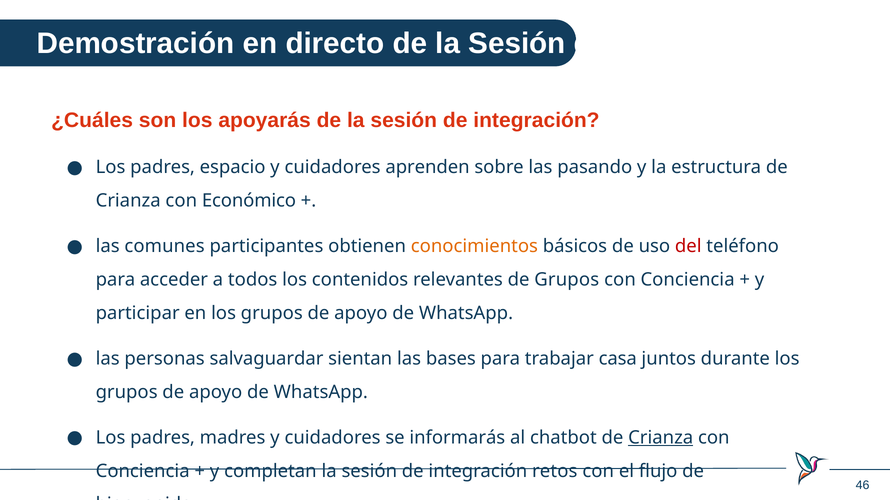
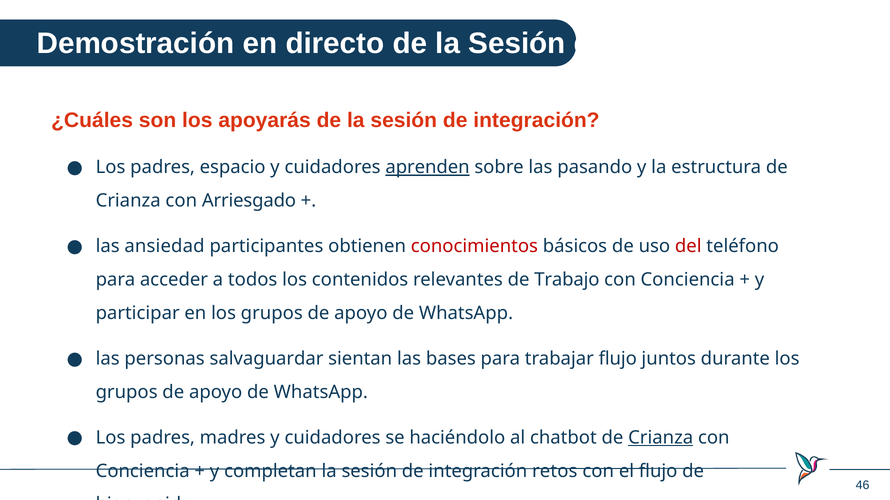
aprenden underline: none -> present
Económico: Económico -> Arriesgado
comunes: comunes -> ansiedad
conocimientos colour: orange -> red
de Grupos: Grupos -> Trabajo
trabajar casa: casa -> flujo
informarás: informarás -> haciéndolo
